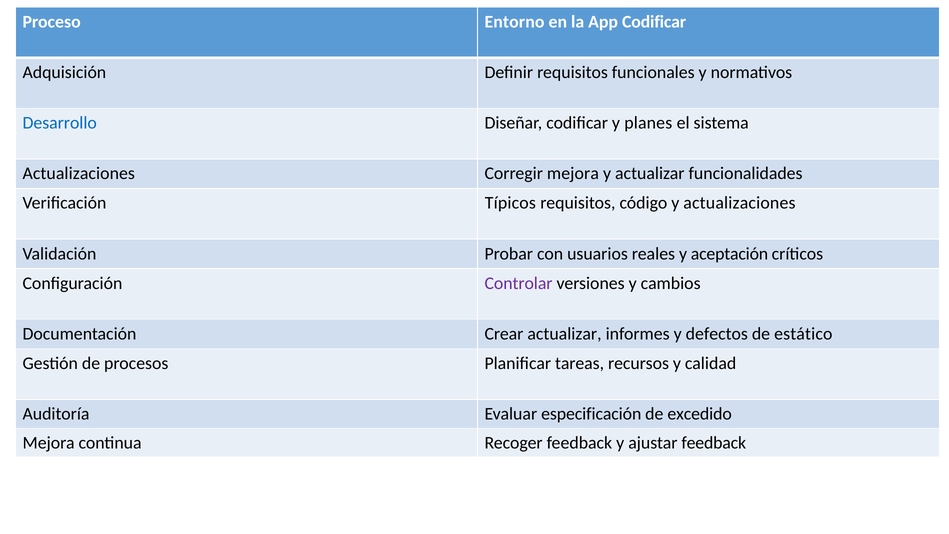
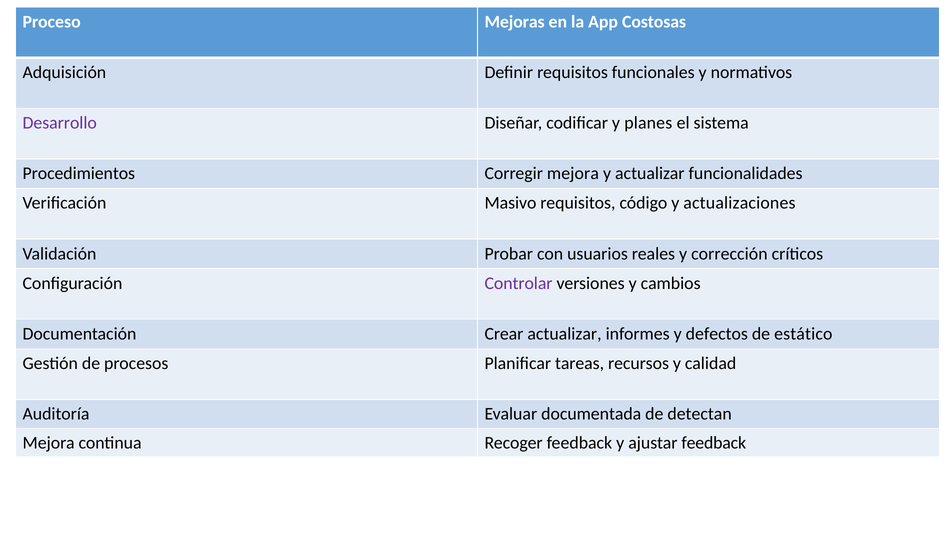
Entorno: Entorno -> Mejoras
App Codificar: Codificar -> Costosas
Desarrollo colour: blue -> purple
Actualizaciones at (79, 173): Actualizaciones -> Procedimientos
Típicos: Típicos -> Masivo
aceptación: aceptación -> corrección
especificación: especificación -> documentada
excedido: excedido -> detectan
